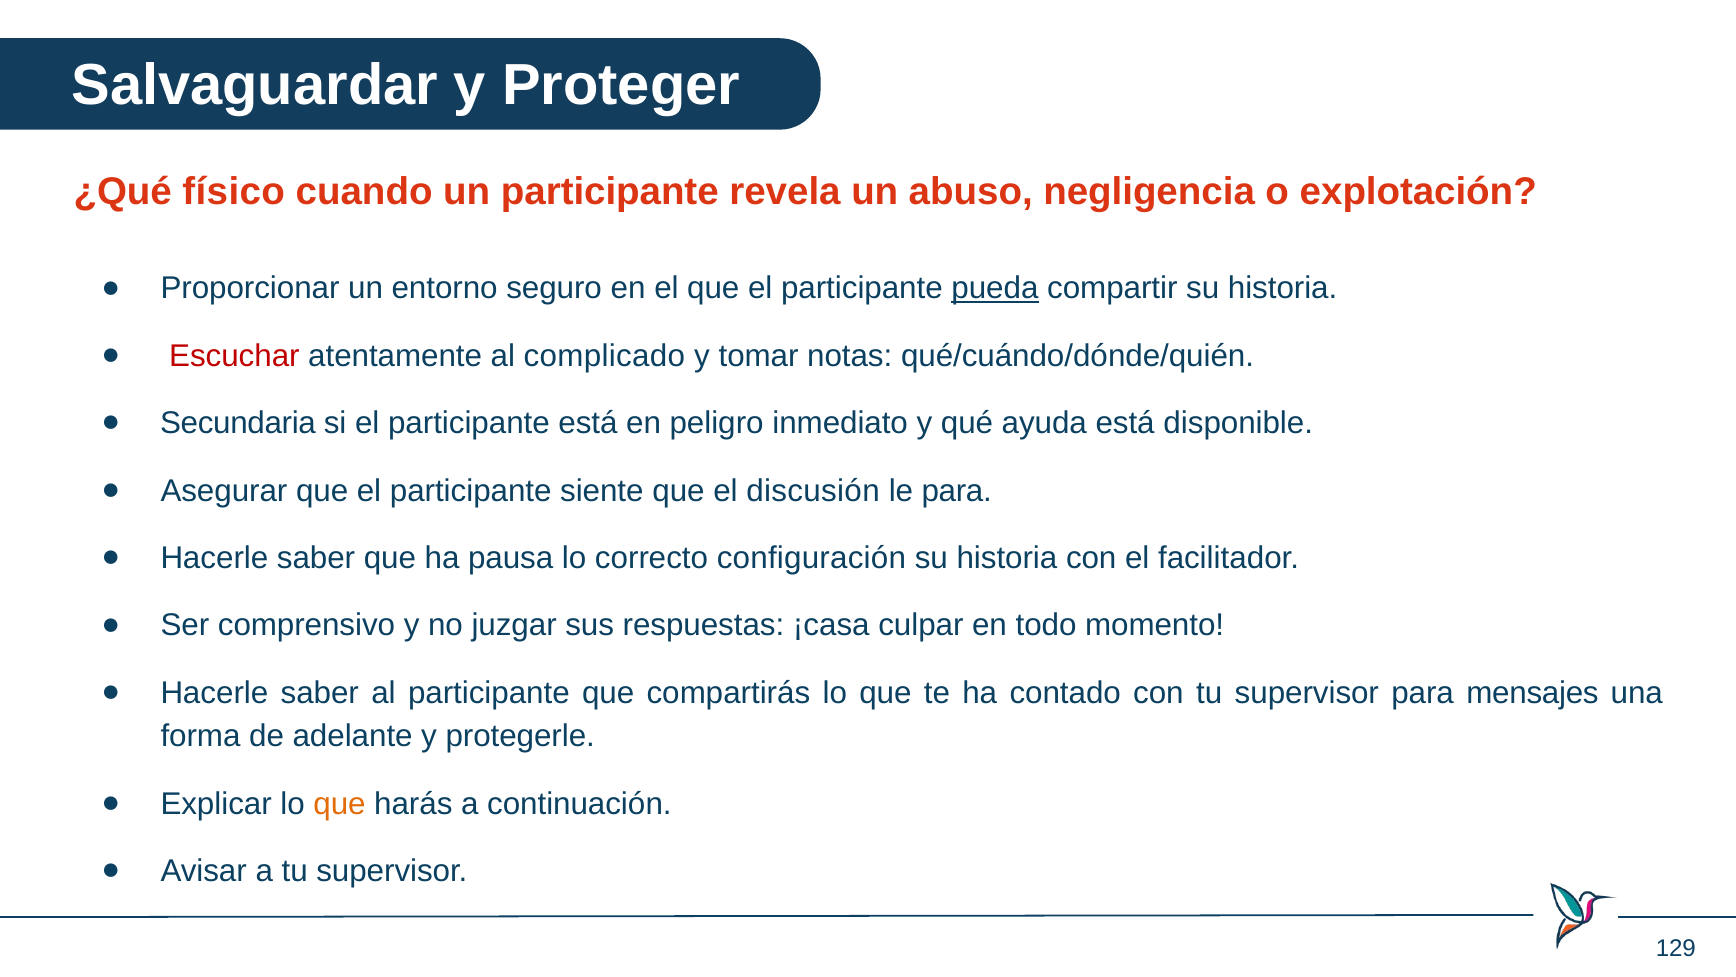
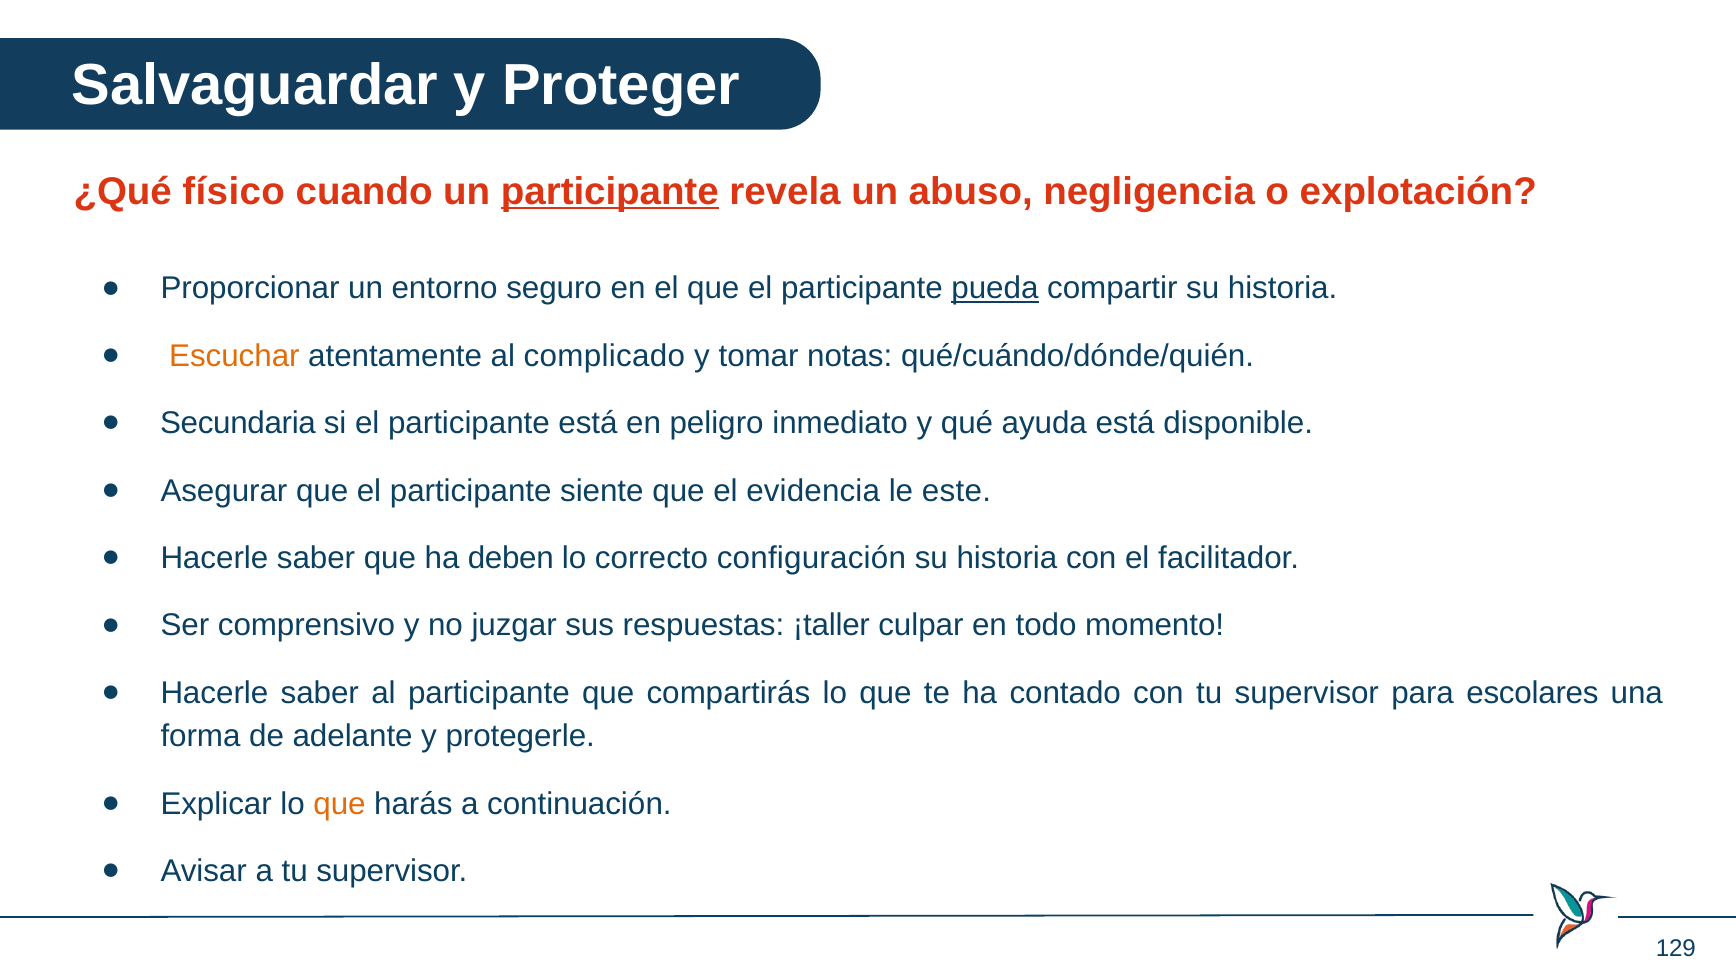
participante at (610, 191) underline: none -> present
Escuchar colour: red -> orange
discusión: discusión -> evidencia
le para: para -> este
pausa: pausa -> deben
¡casa: ¡casa -> ¡taller
mensajes: mensajes -> escolares
